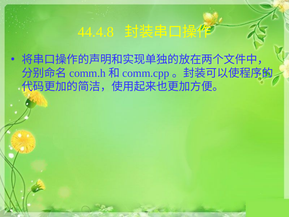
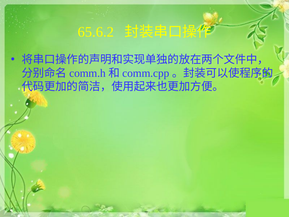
44.4.8: 44.4.8 -> 65.6.2
